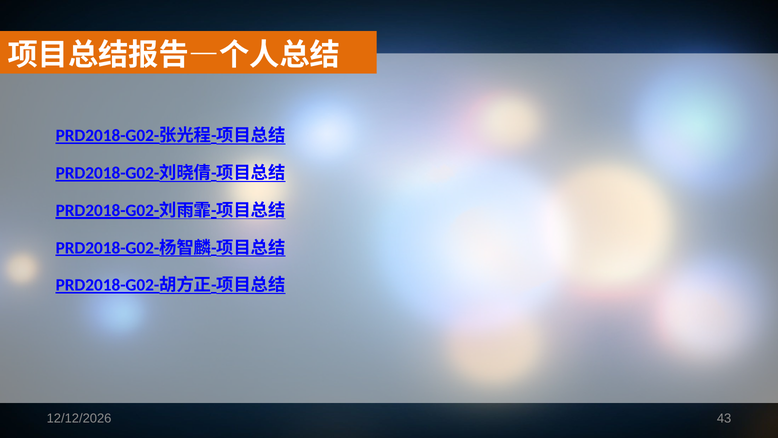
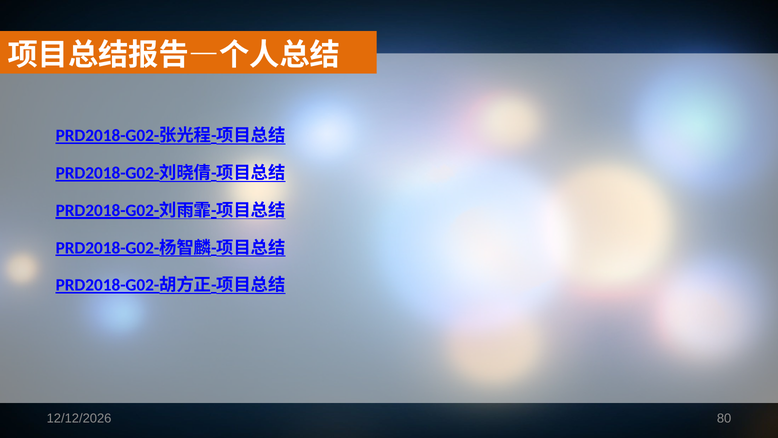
43: 43 -> 80
